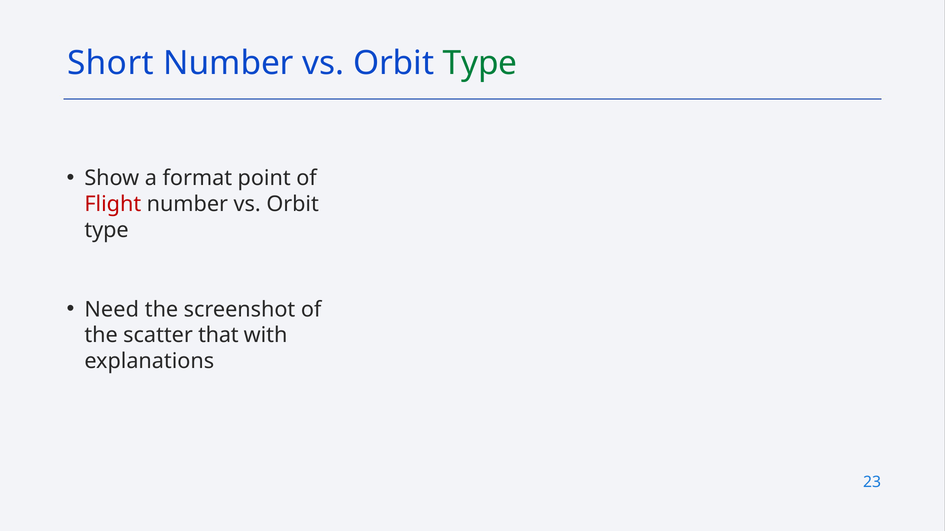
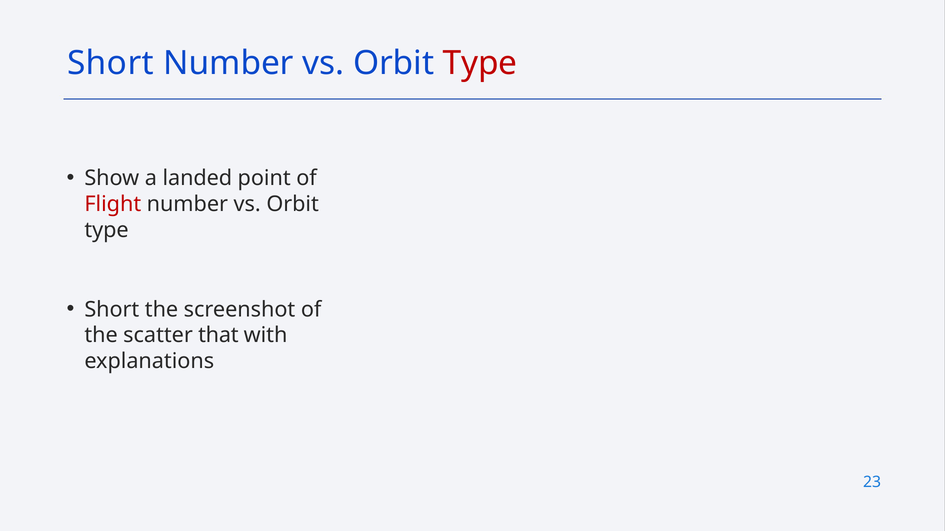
Type at (480, 63) colour: green -> red
format: format -> landed
Need at (112, 310): Need -> Short
